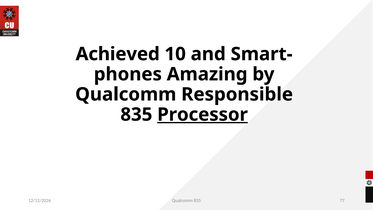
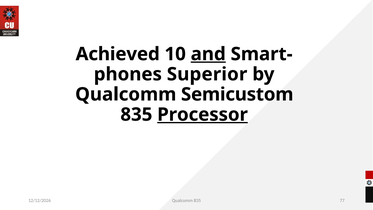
and underline: none -> present
Amazing: Amazing -> Superior
Responsible: Responsible -> Semicustom
